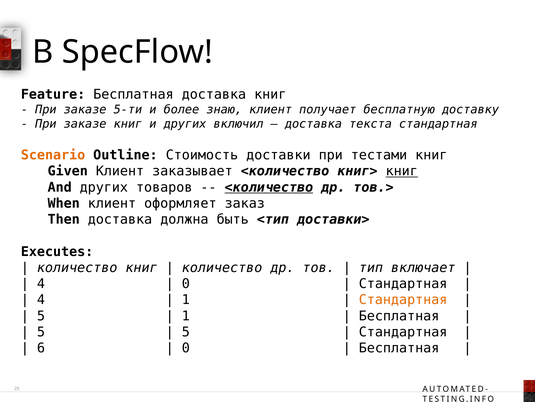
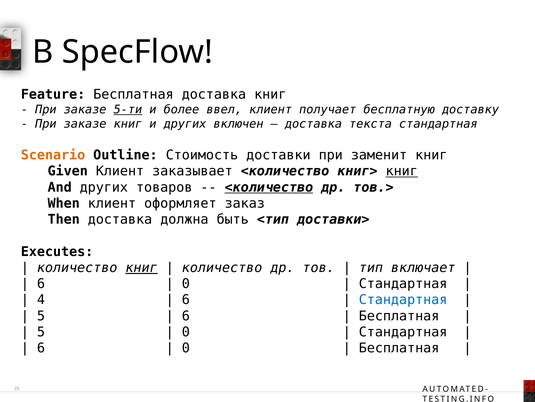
5-ти underline: none -> present
знаю: знаю -> ввел
включил: включил -> включен
тестами: тестами -> заменит
книг at (142, 267) underline: none -> present
4 at (41, 283): 4 -> 6
1 at (186, 299): 1 -> 6
Стандартная at (403, 299) colour: orange -> blue
1 at (186, 315): 1 -> 6
5 at (186, 331): 5 -> 0
